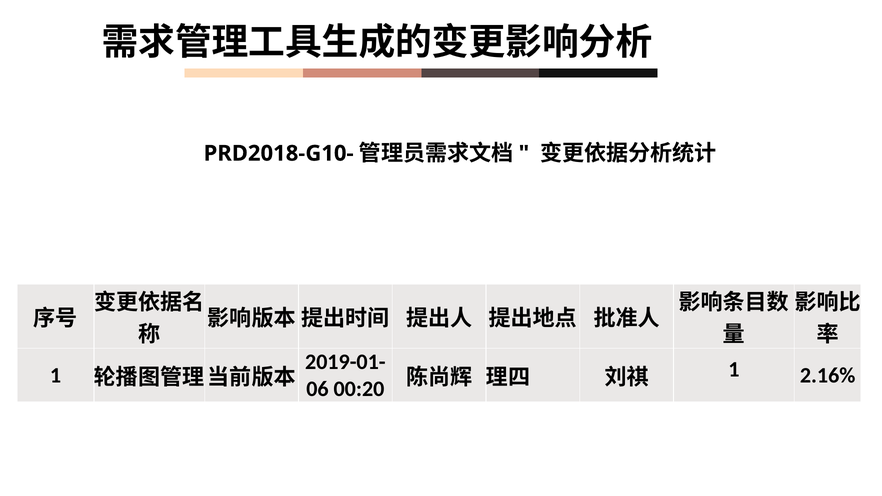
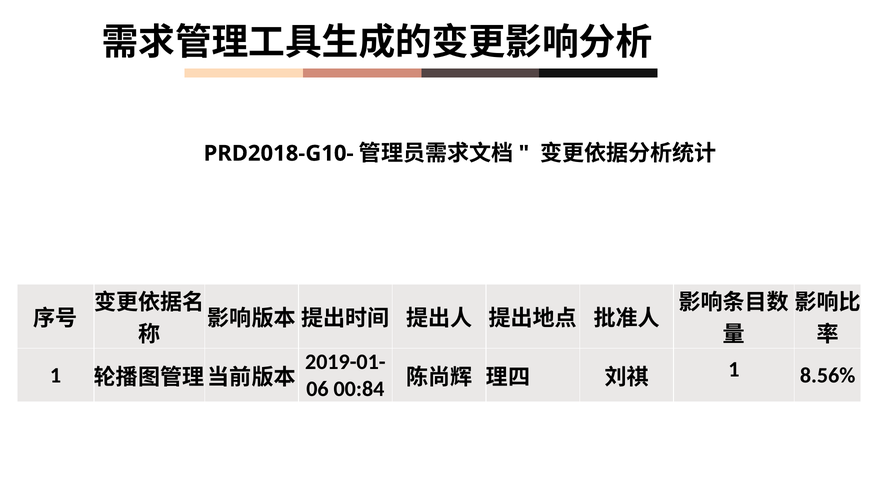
00:20: 00:20 -> 00:84
2.16%: 2.16% -> 8.56%
